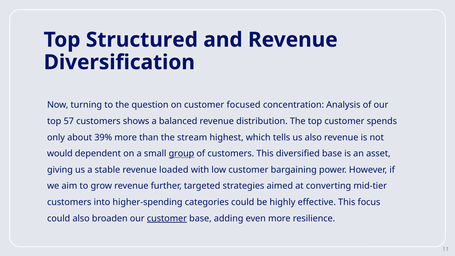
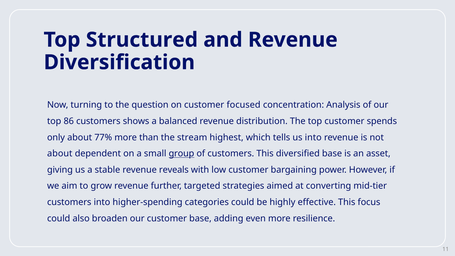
57: 57 -> 86
39%: 39% -> 77%
us also: also -> into
would at (60, 154): would -> about
loaded: loaded -> reveals
customer at (167, 218) underline: present -> none
